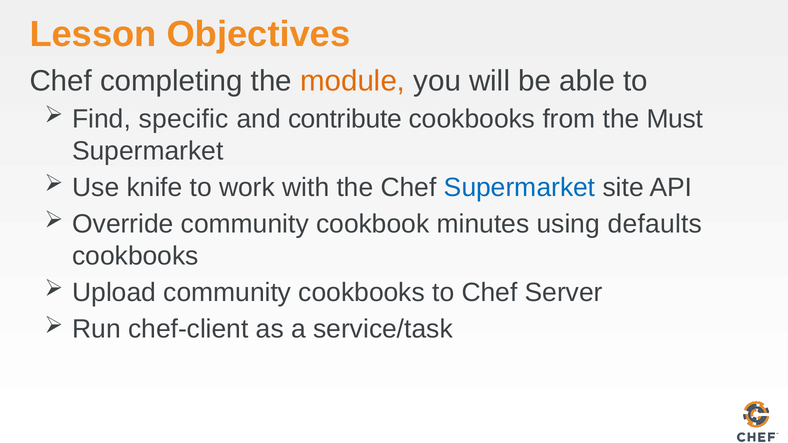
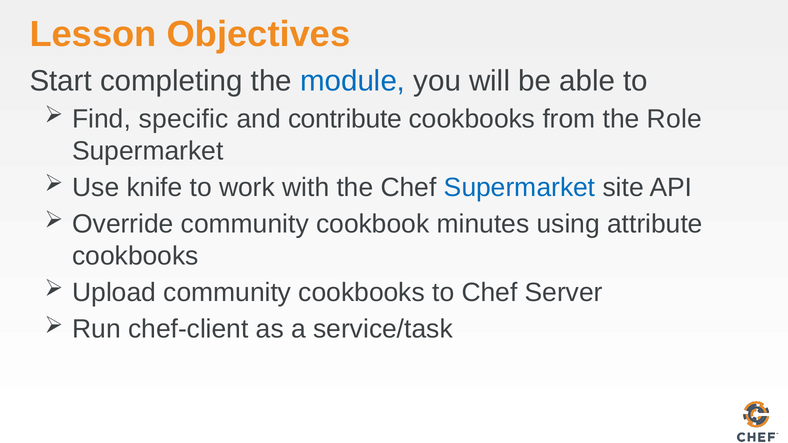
Chef at (61, 81): Chef -> Start
module colour: orange -> blue
Must: Must -> Role
defaults: defaults -> attribute
